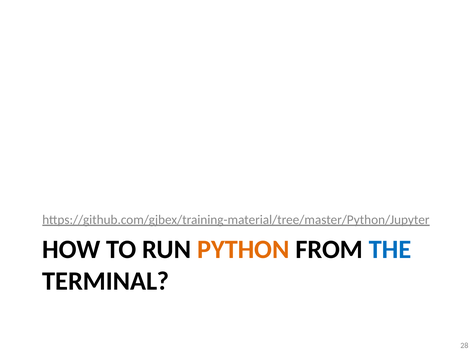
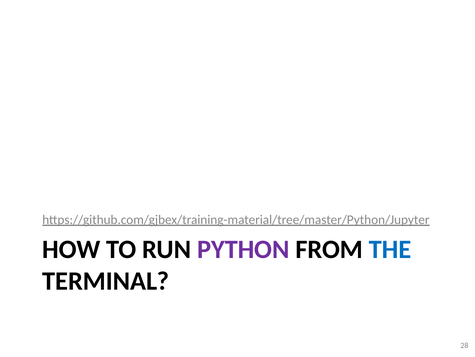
PYTHON colour: orange -> purple
